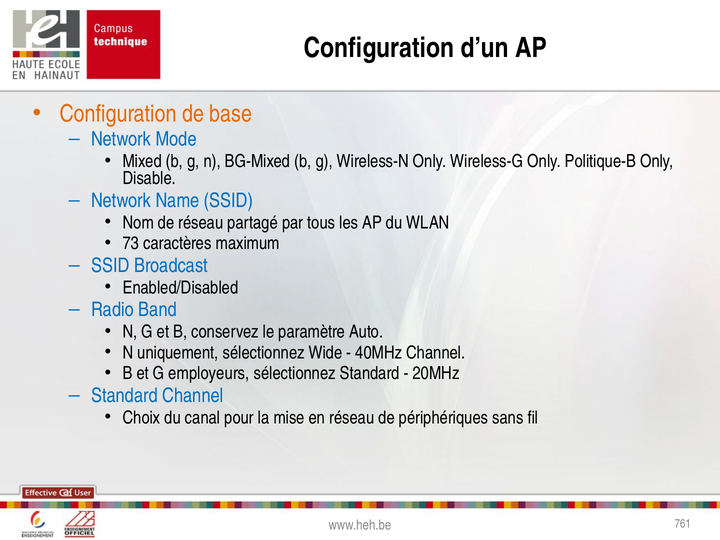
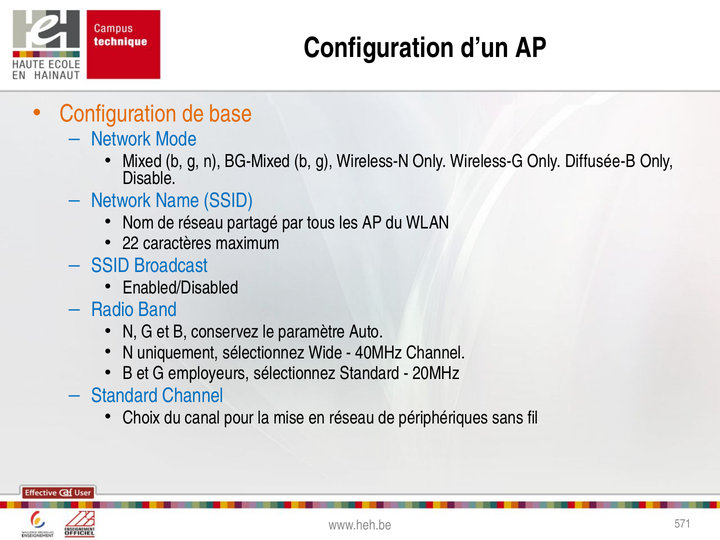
Politique-B: Politique-B -> Diffusée-B
73: 73 -> 22
761: 761 -> 571
